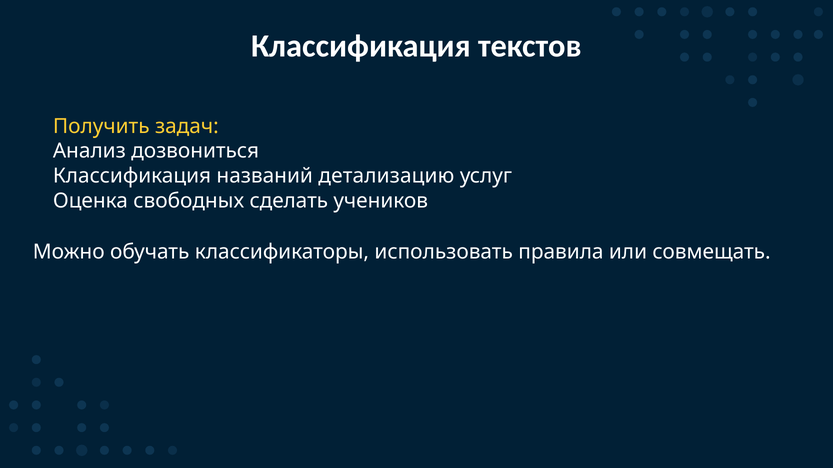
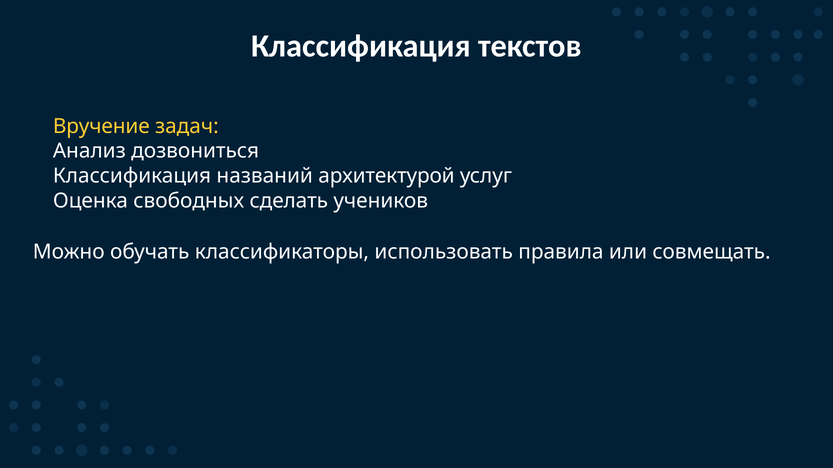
Получить: Получить -> Вручение
детализацию: детализацию -> архитектурой
